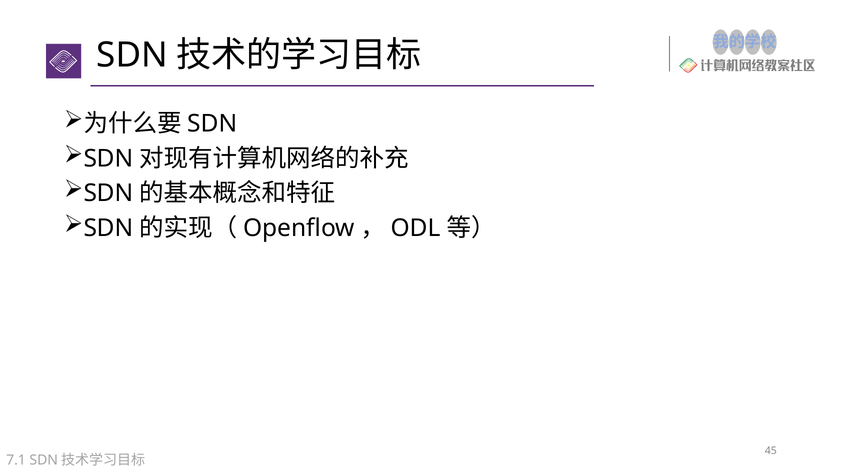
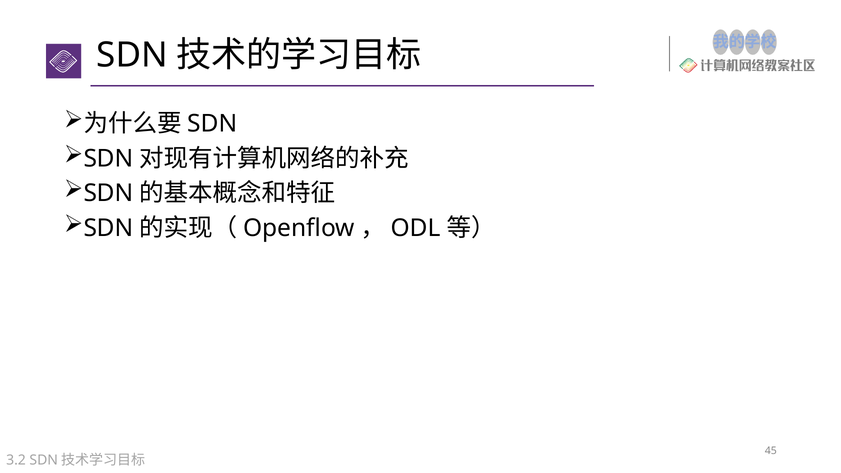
7.1: 7.1 -> 3.2
